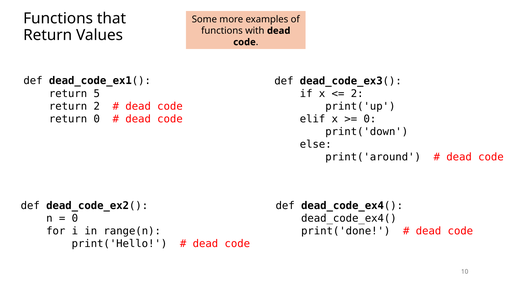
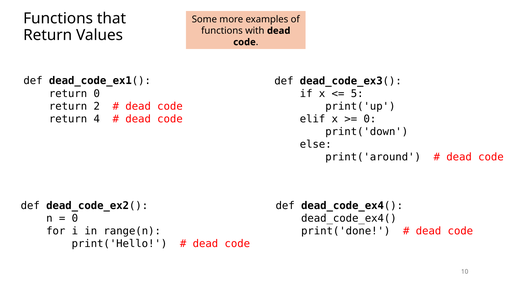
return 5: 5 -> 0
2 at (357, 94): 2 -> 5
return 0: 0 -> 4
